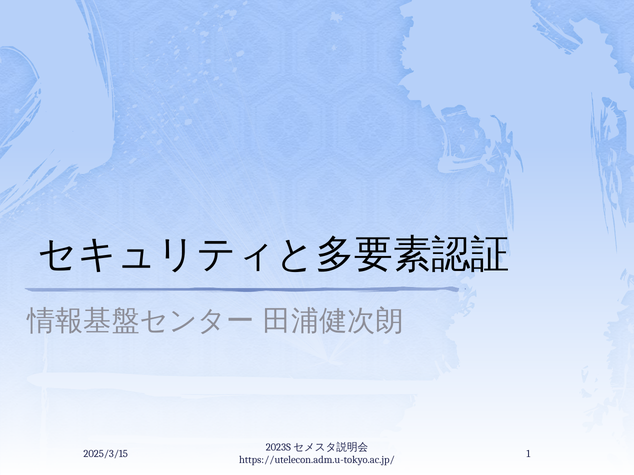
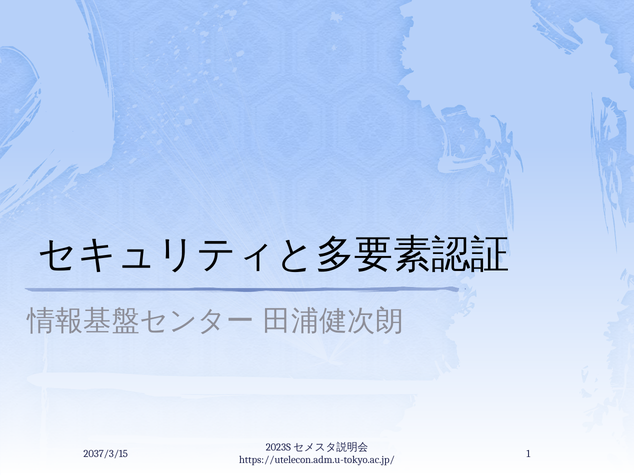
2025/3/15: 2025/3/15 -> 2037/3/15
